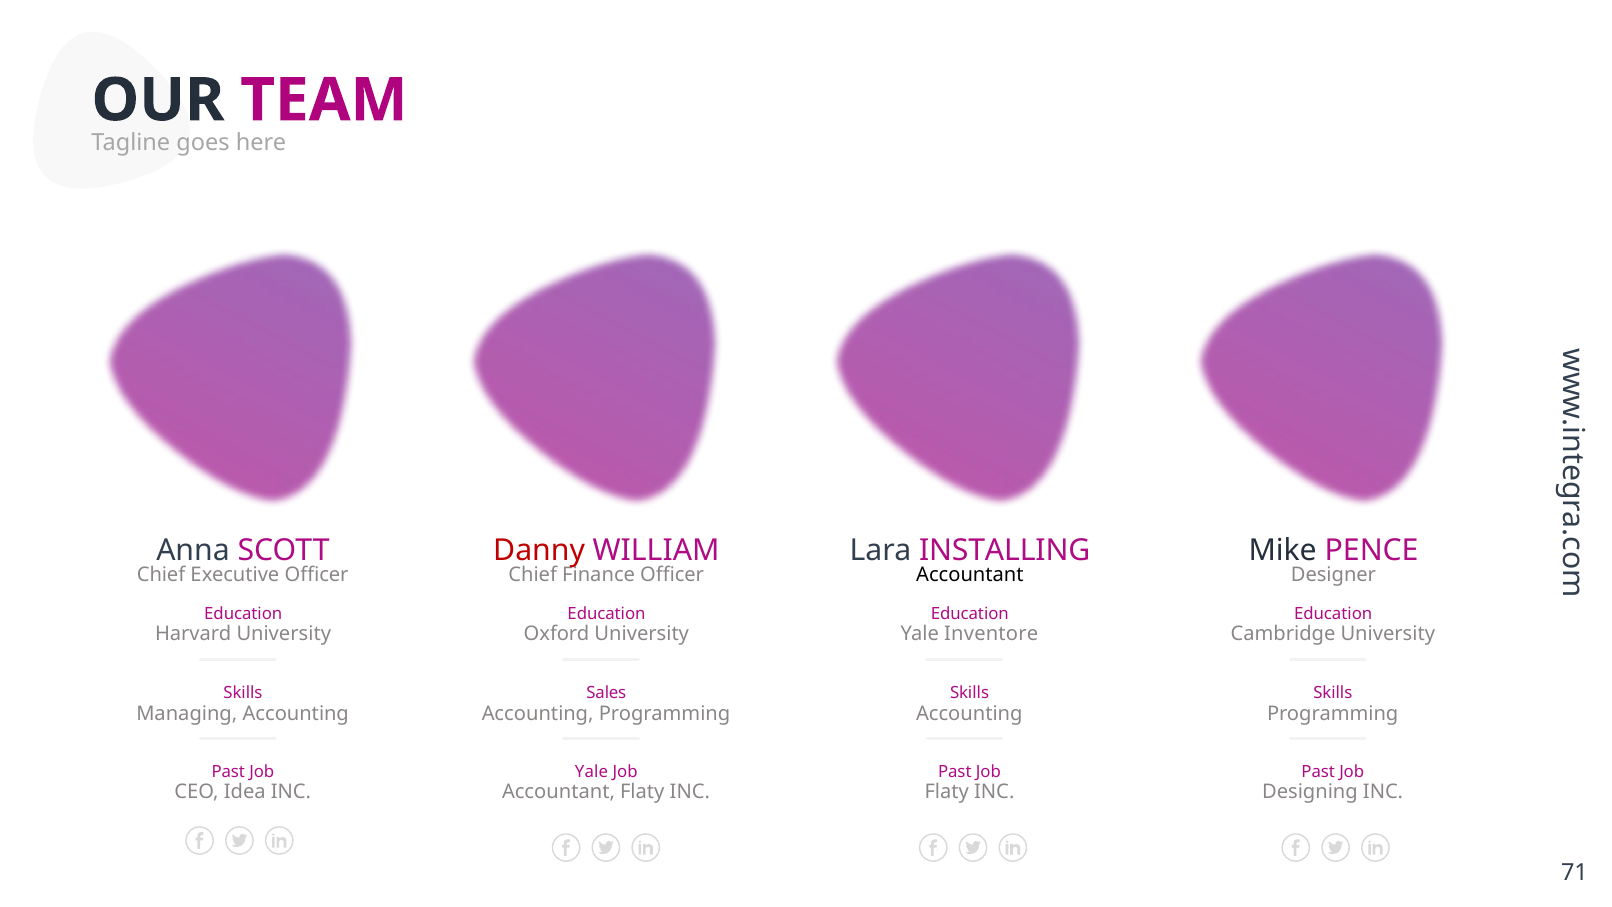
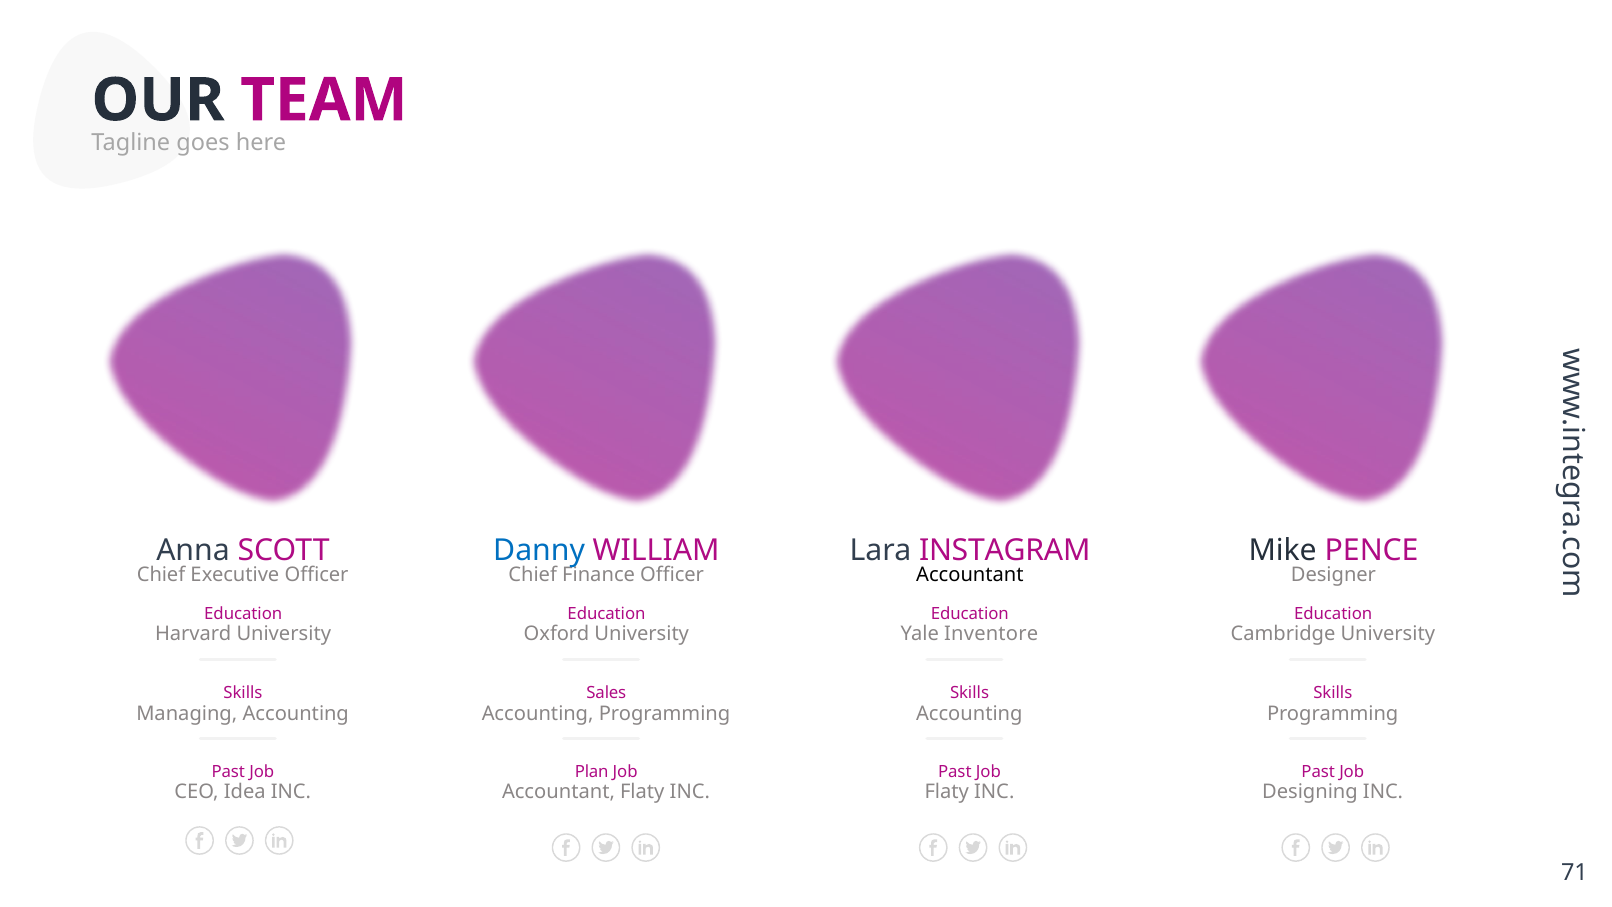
Danny colour: red -> blue
INSTALLING: INSTALLING -> INSTAGRAM
Yale at (591, 771): Yale -> Plan
